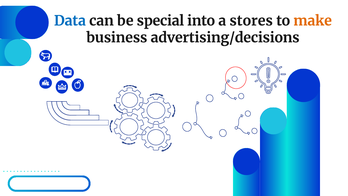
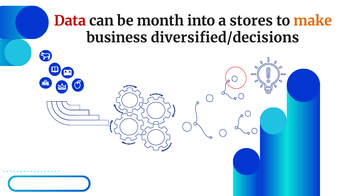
Data colour: blue -> red
special: special -> month
advertising/decisions: advertising/decisions -> diversified/decisions
